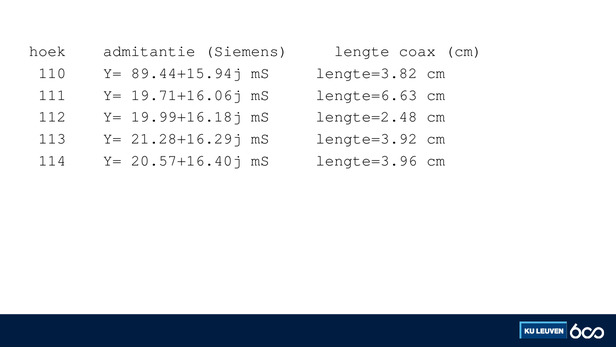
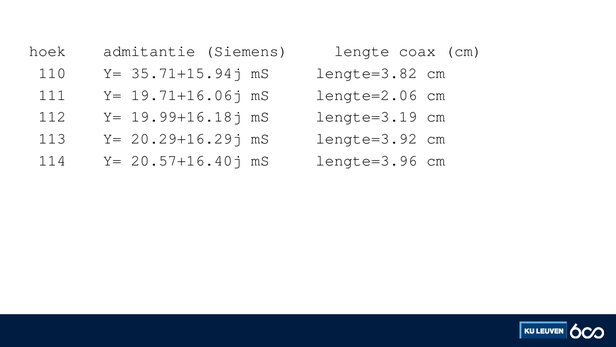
89.44+15.94j: 89.44+15.94j -> 35.71+15.94j
lengte=6.63: lengte=6.63 -> lengte=2.06
lengte=2.48: lengte=2.48 -> lengte=3.19
21.28+16.29j: 21.28+16.29j -> 20.29+16.29j
